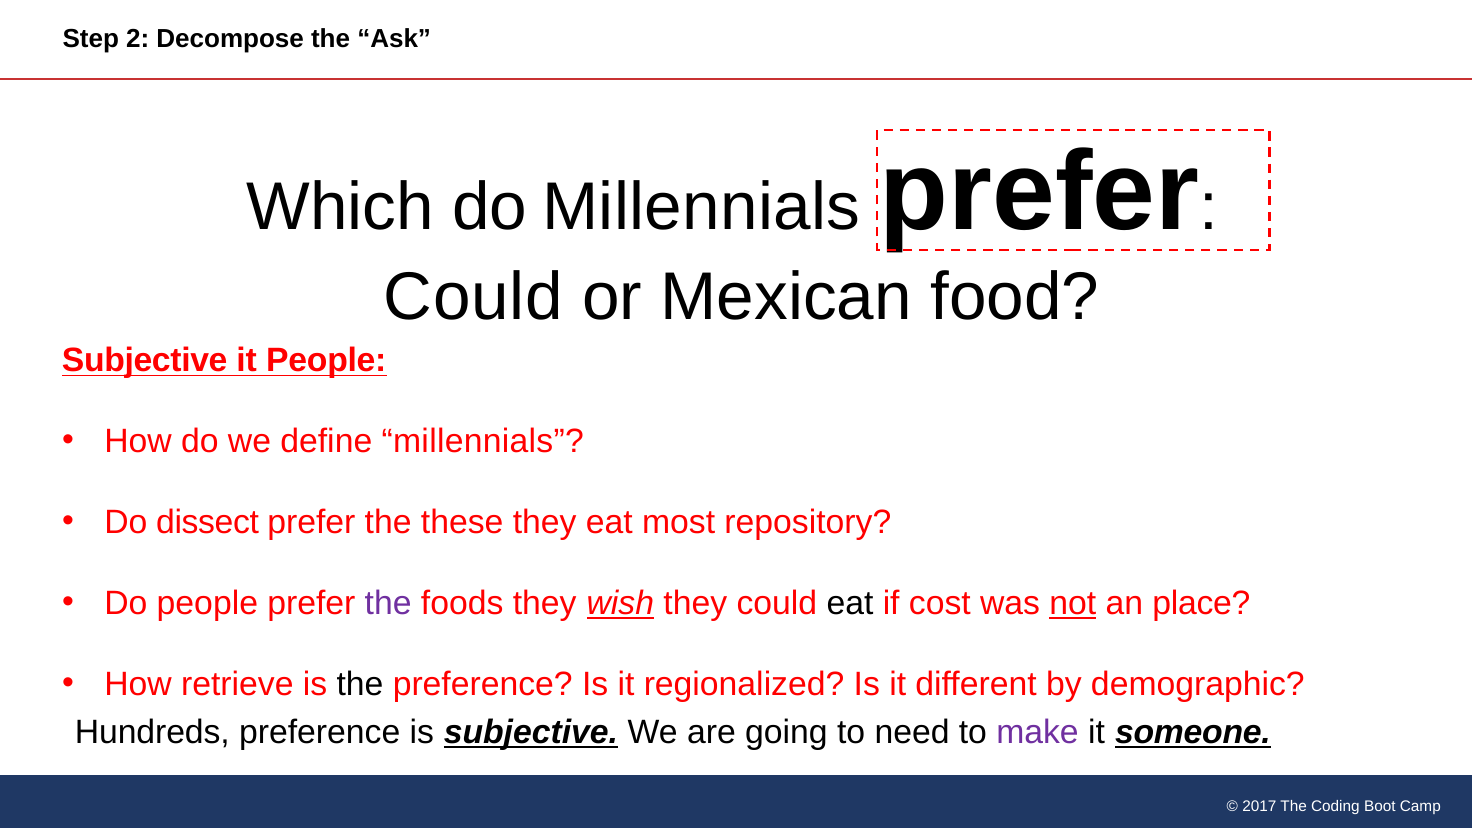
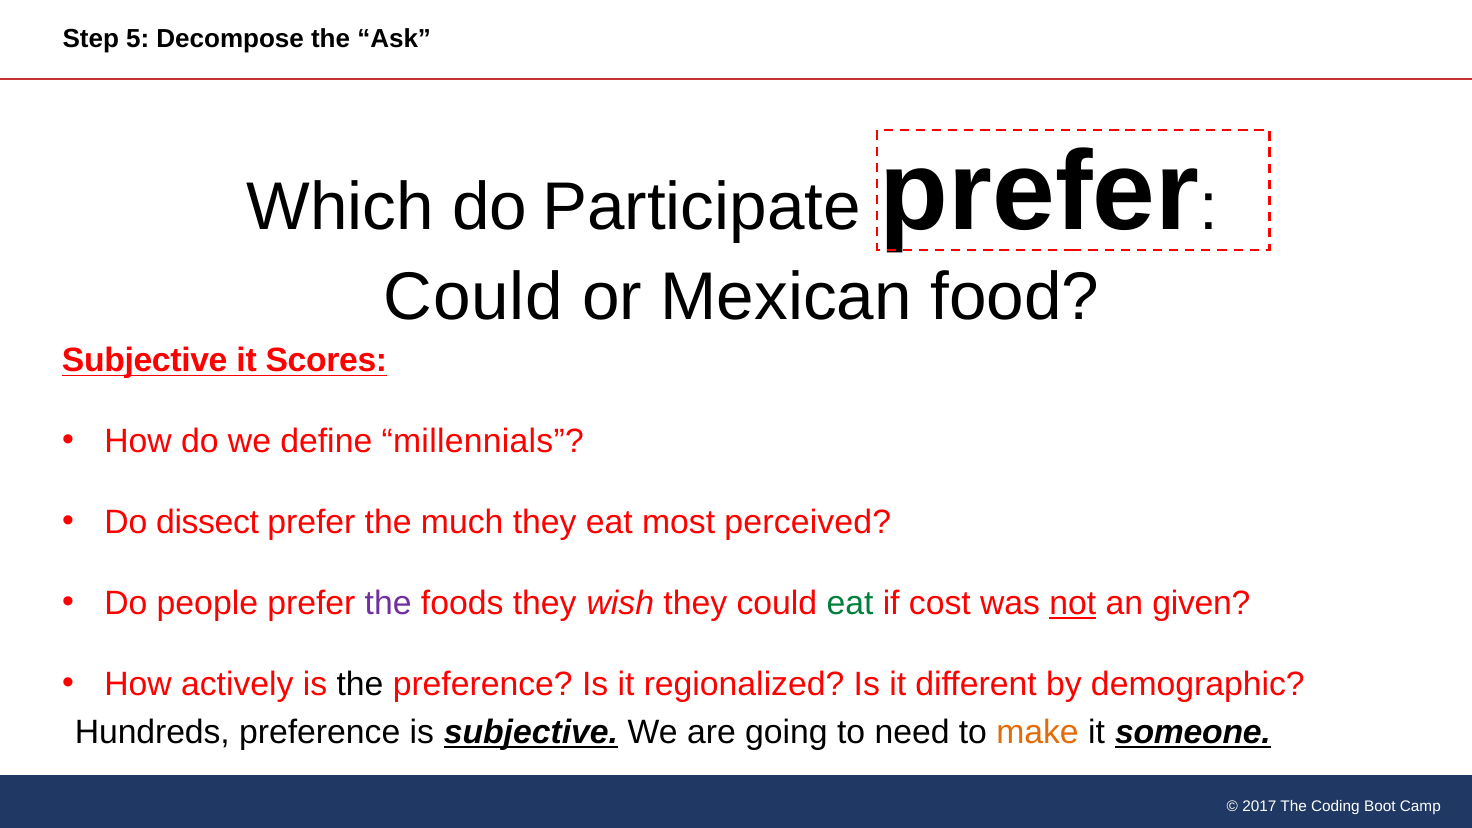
2: 2 -> 5
do Millennials: Millennials -> Participate
it People: People -> Scores
these: these -> much
repository: repository -> perceived
wish underline: present -> none
eat at (850, 604) colour: black -> green
place: place -> given
retrieve: retrieve -> actively
make colour: purple -> orange
